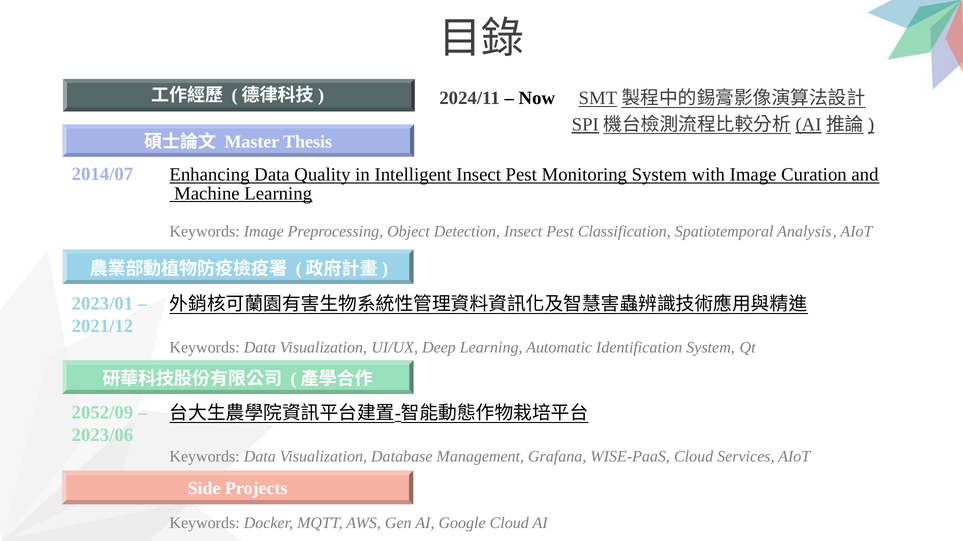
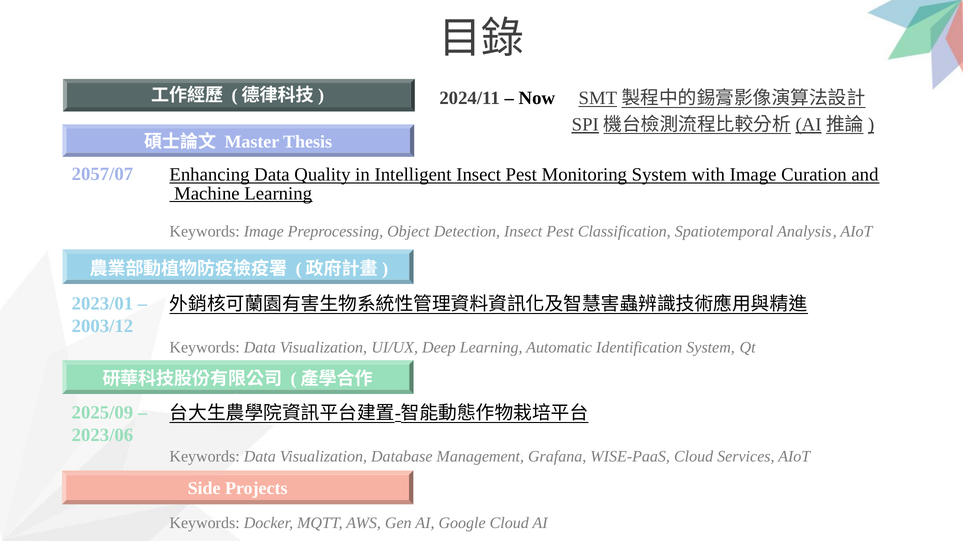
2014/07: 2014/07 -> 2057/07
2021/12: 2021/12 -> 2003/12
2052/09: 2052/09 -> 2025/09
